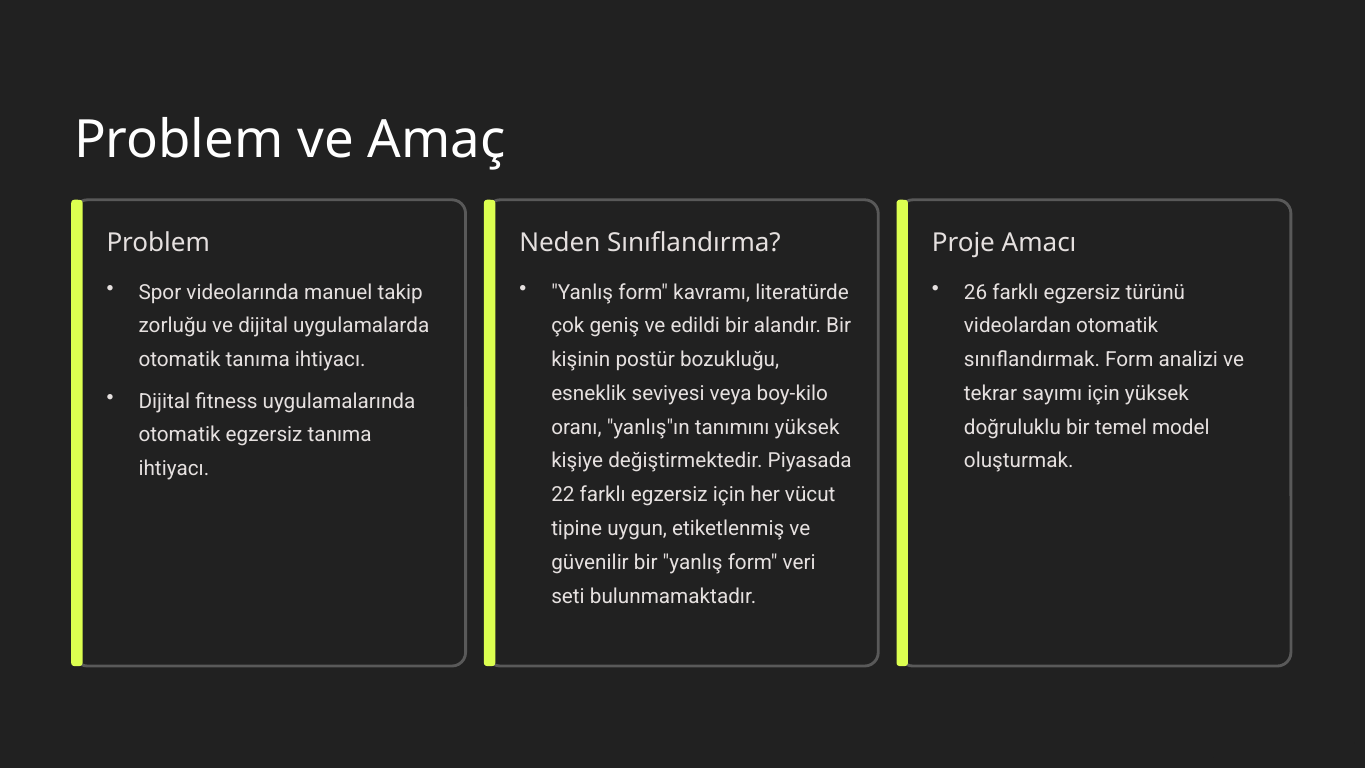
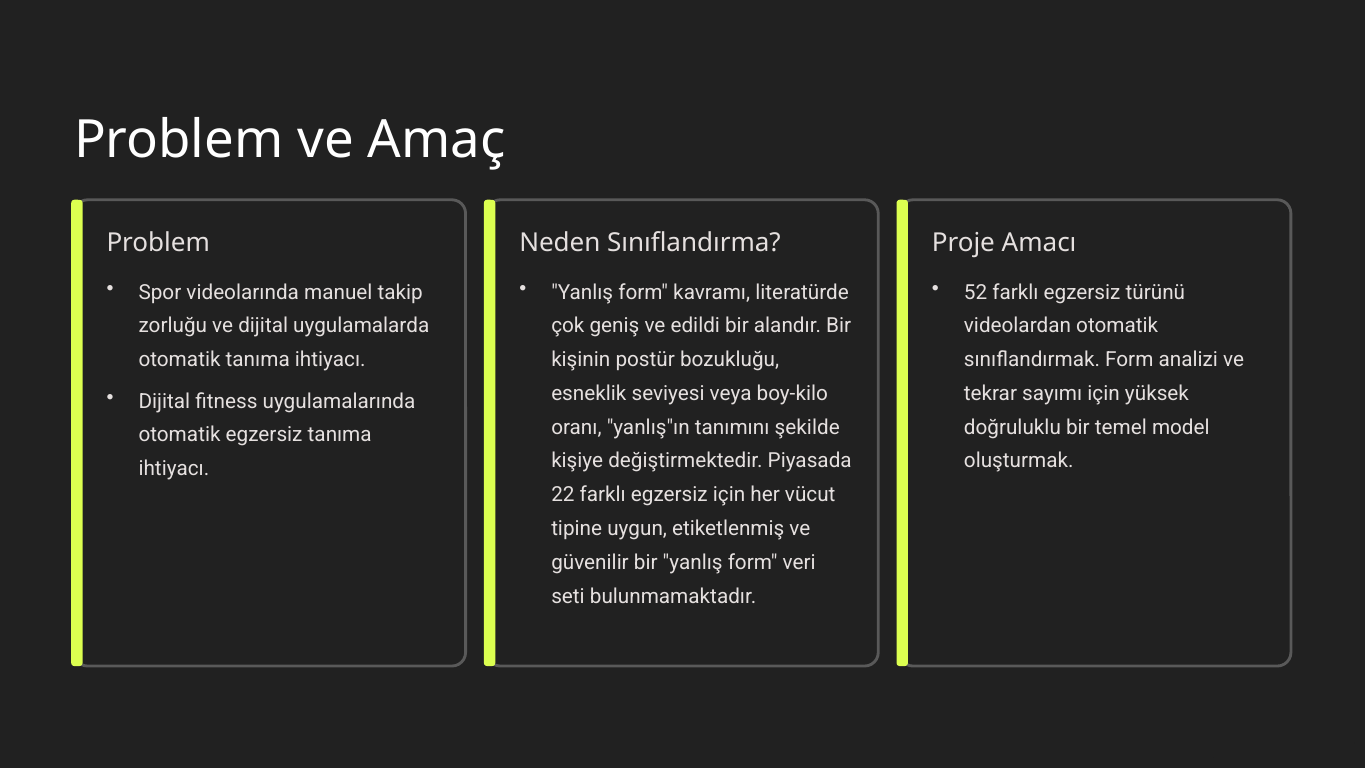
26: 26 -> 52
tanımını yüksek: yüksek -> şekilde
